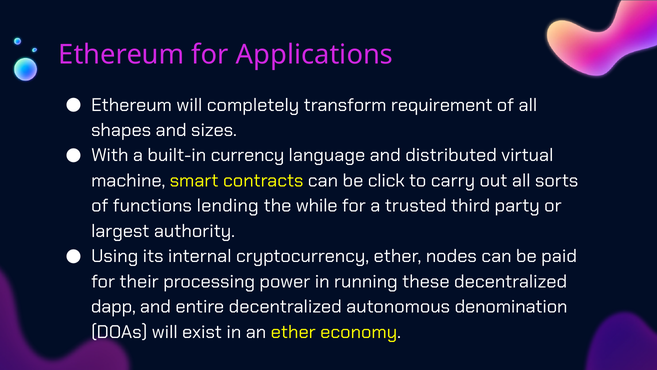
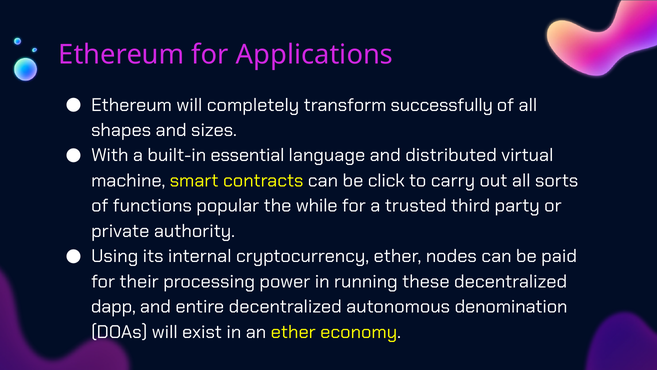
requirement: requirement -> successfully
currency: currency -> essential
lending: lending -> popular
largest: largest -> private
